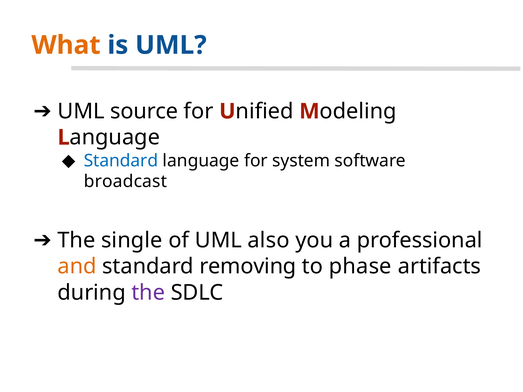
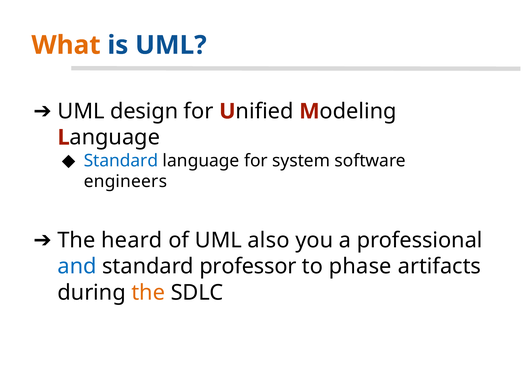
source: source -> design
broadcast: broadcast -> engineers
single: single -> heard
and colour: orange -> blue
removing: removing -> professor
the at (148, 293) colour: purple -> orange
